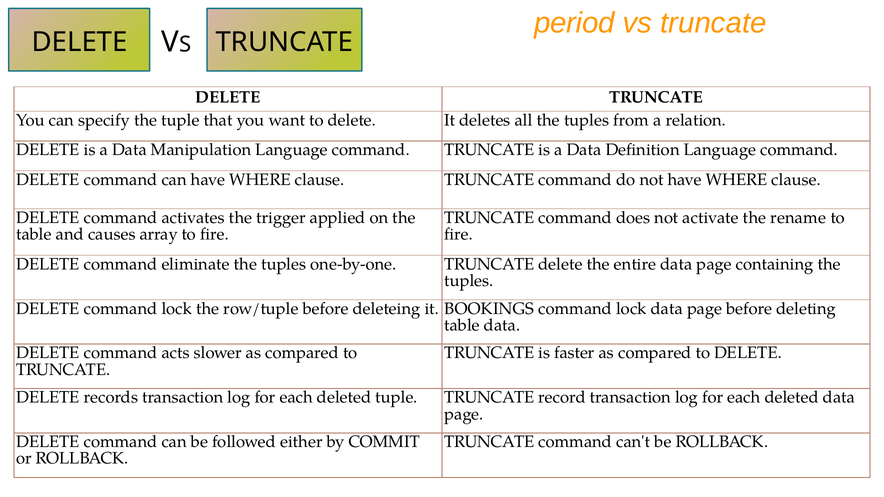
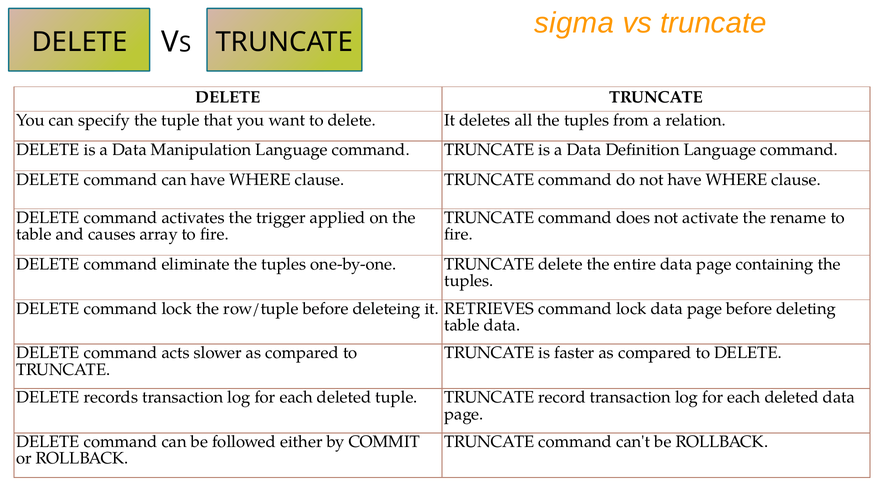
period: period -> sigma
BOOKINGS: BOOKINGS -> RETRIEVES
